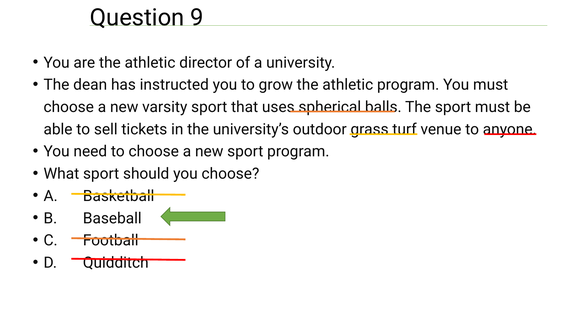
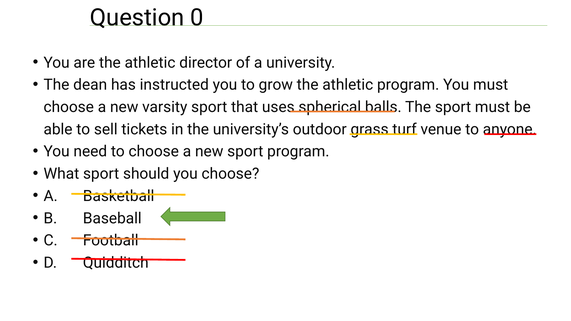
9: 9 -> 0
